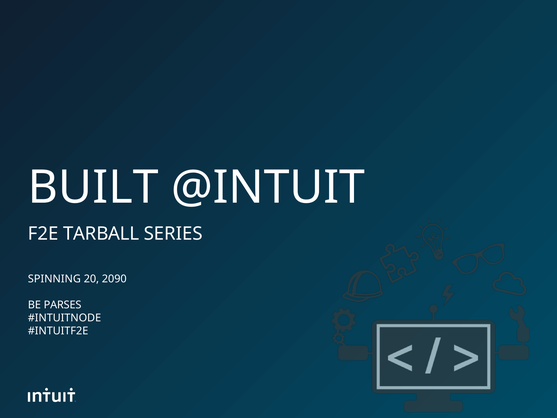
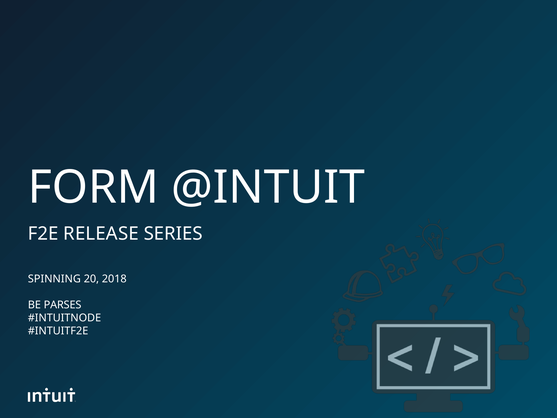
BUILT: BUILT -> FORM
TARBALL: TARBALL -> RELEASE
2090: 2090 -> 2018
